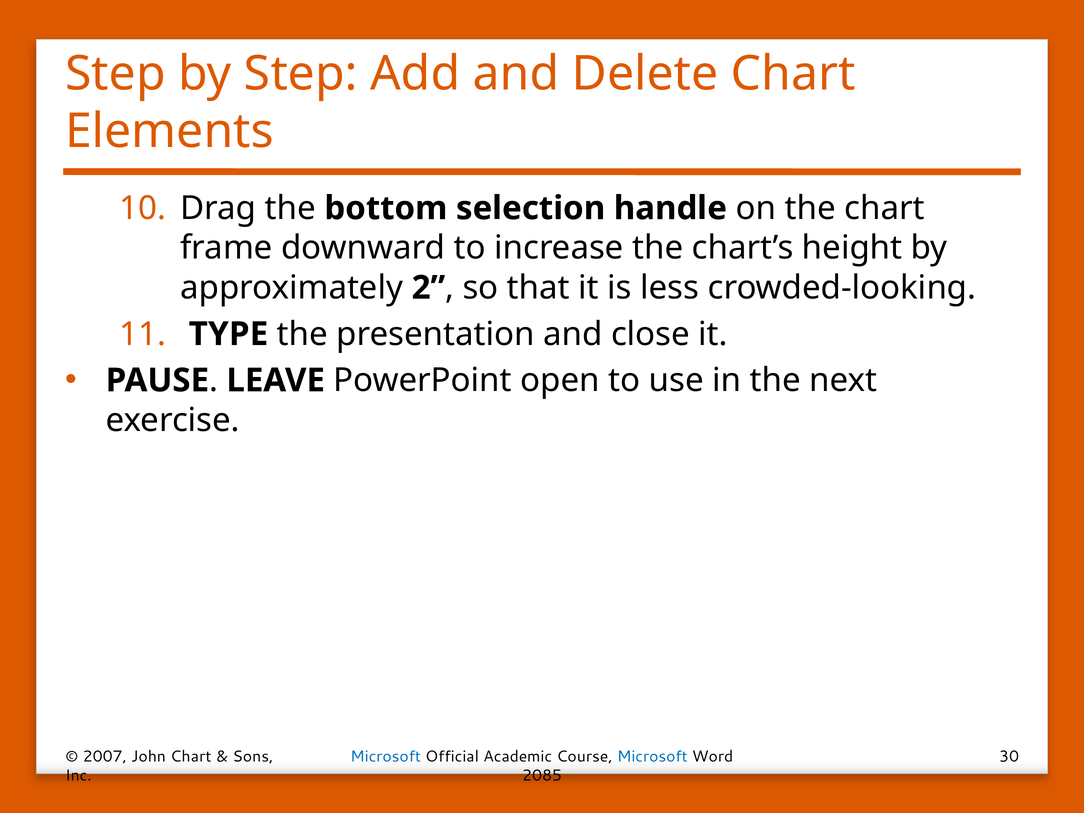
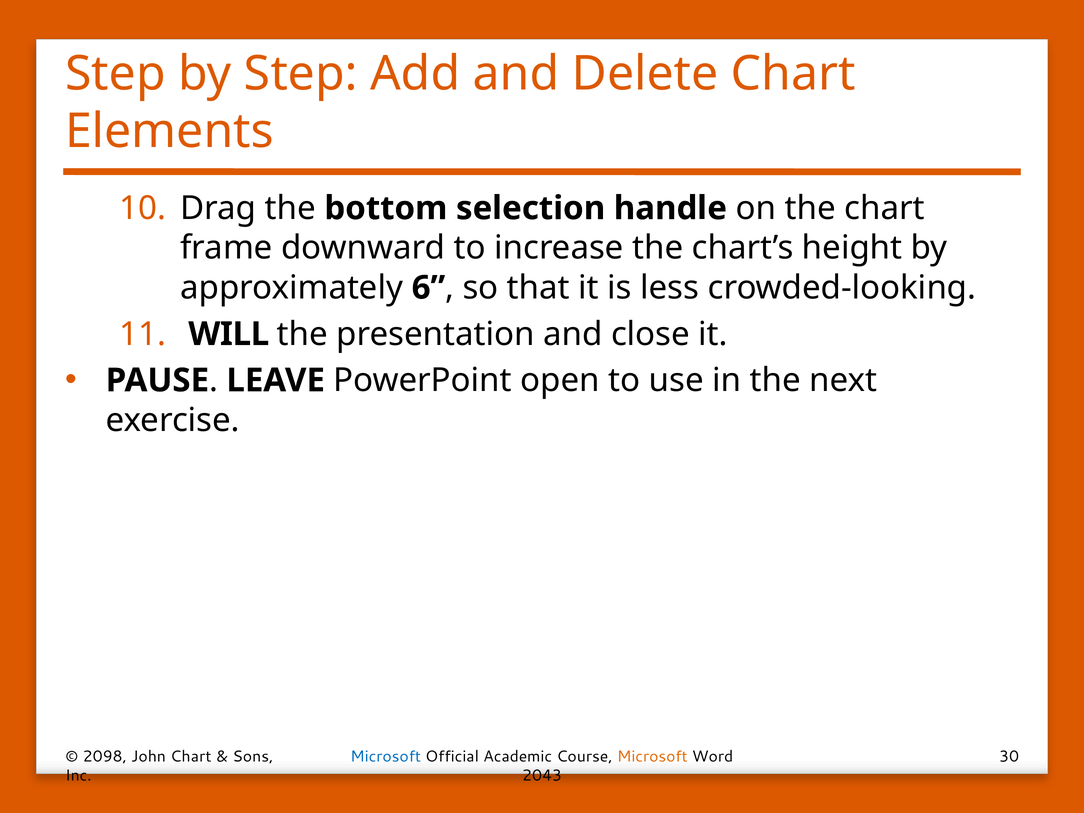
2: 2 -> 6
TYPE: TYPE -> WILL
2007: 2007 -> 2098
Microsoft at (652, 756) colour: blue -> orange
2085: 2085 -> 2043
